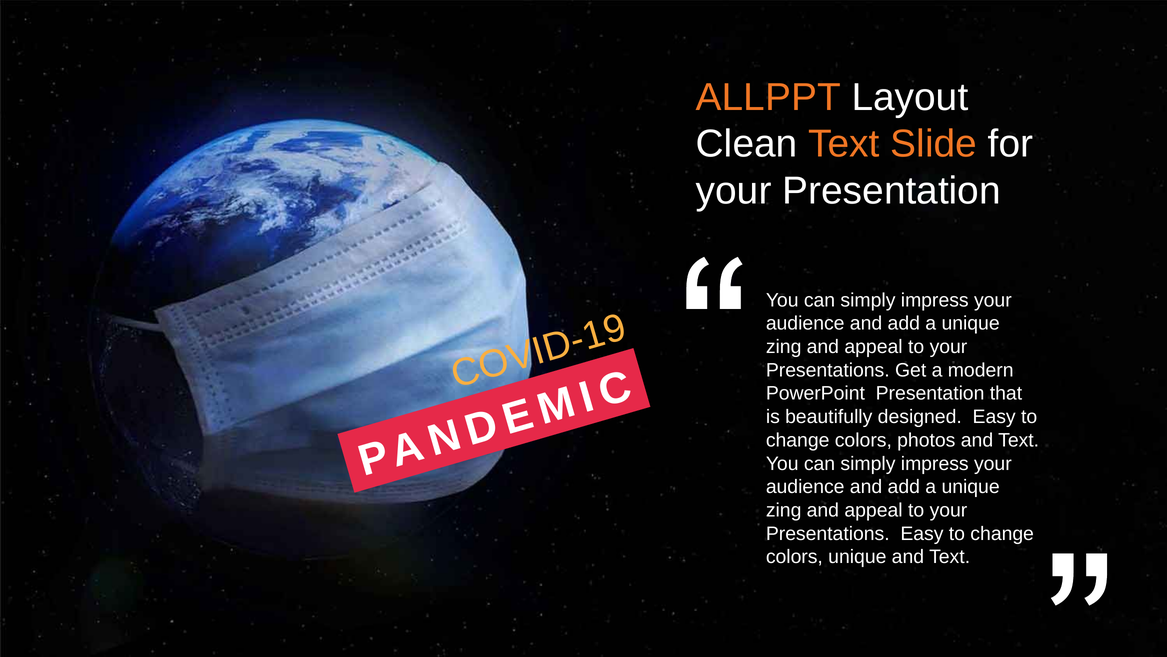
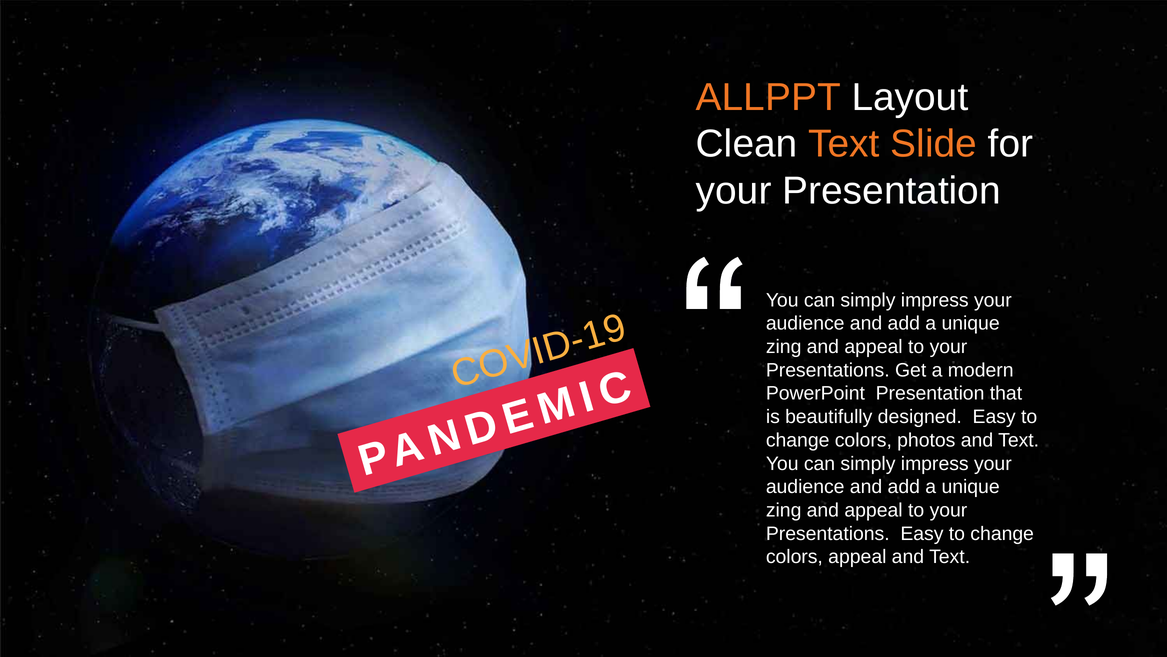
colors unique: unique -> appeal
